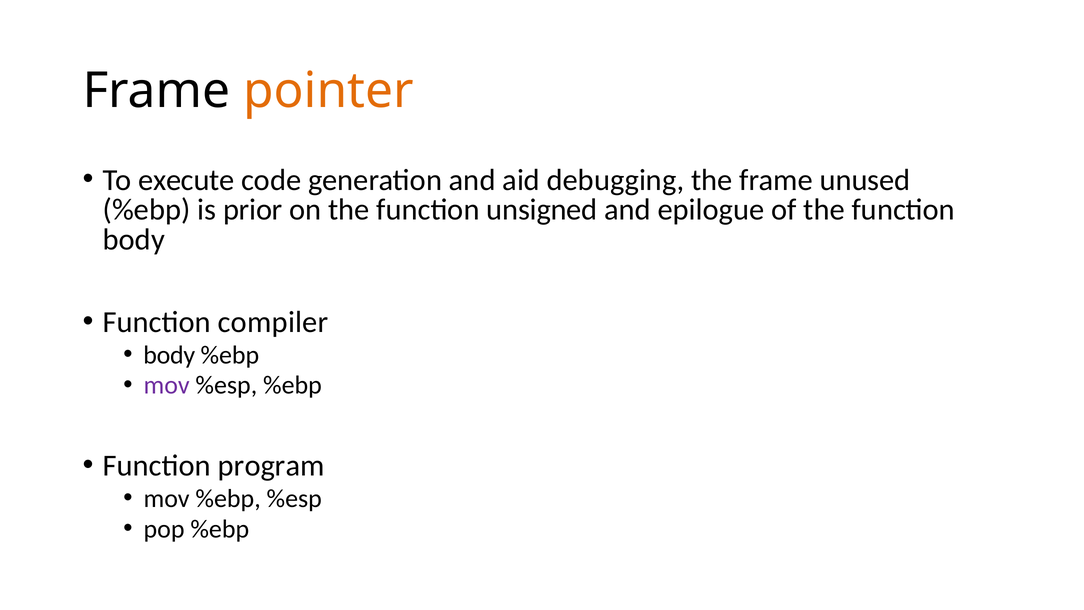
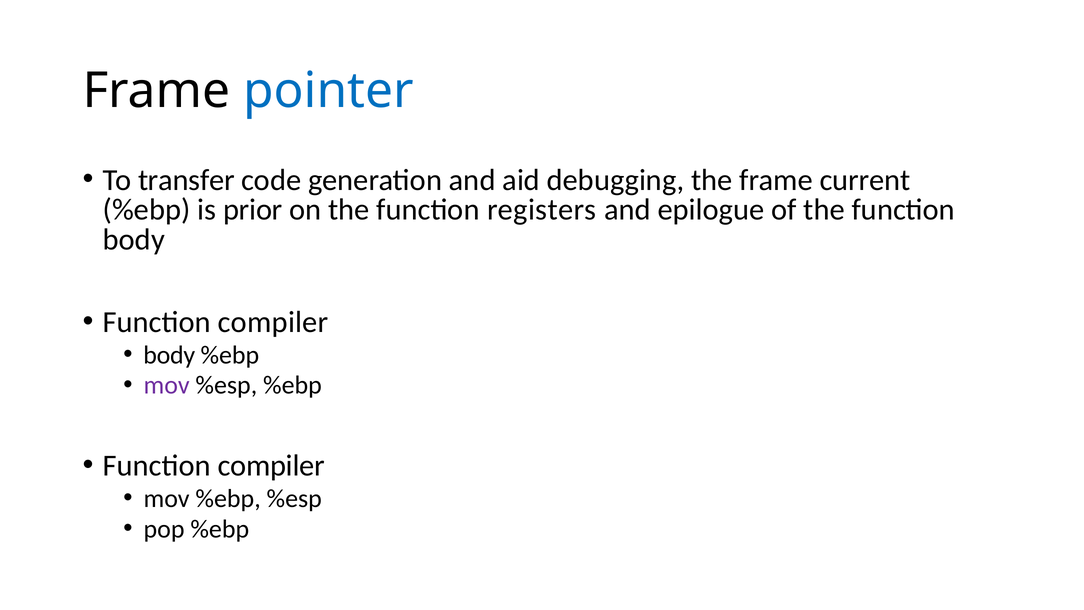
pointer colour: orange -> blue
execute: execute -> transfer
unused: unused -> current
unsigned: unsigned -> registers
program at (271, 466): program -> compiler
